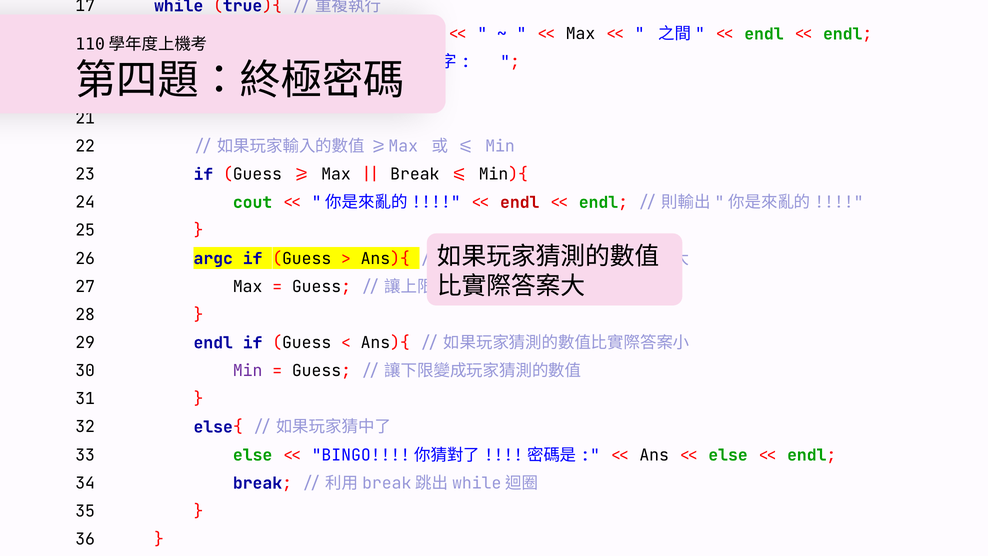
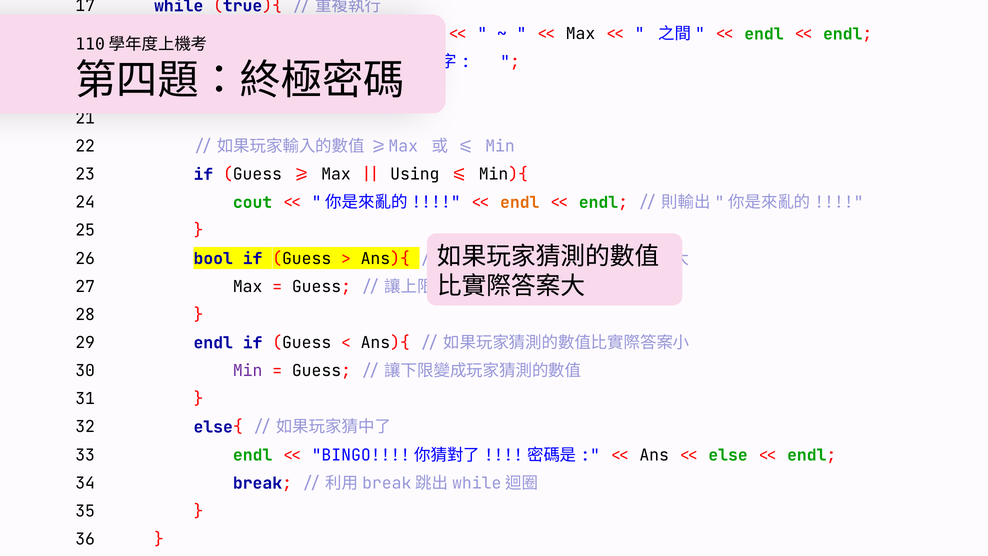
Break at (415, 174): Break -> Using
endl at (520, 202) colour: red -> orange
26 argc: argc -> bool
33 else: else -> endl
